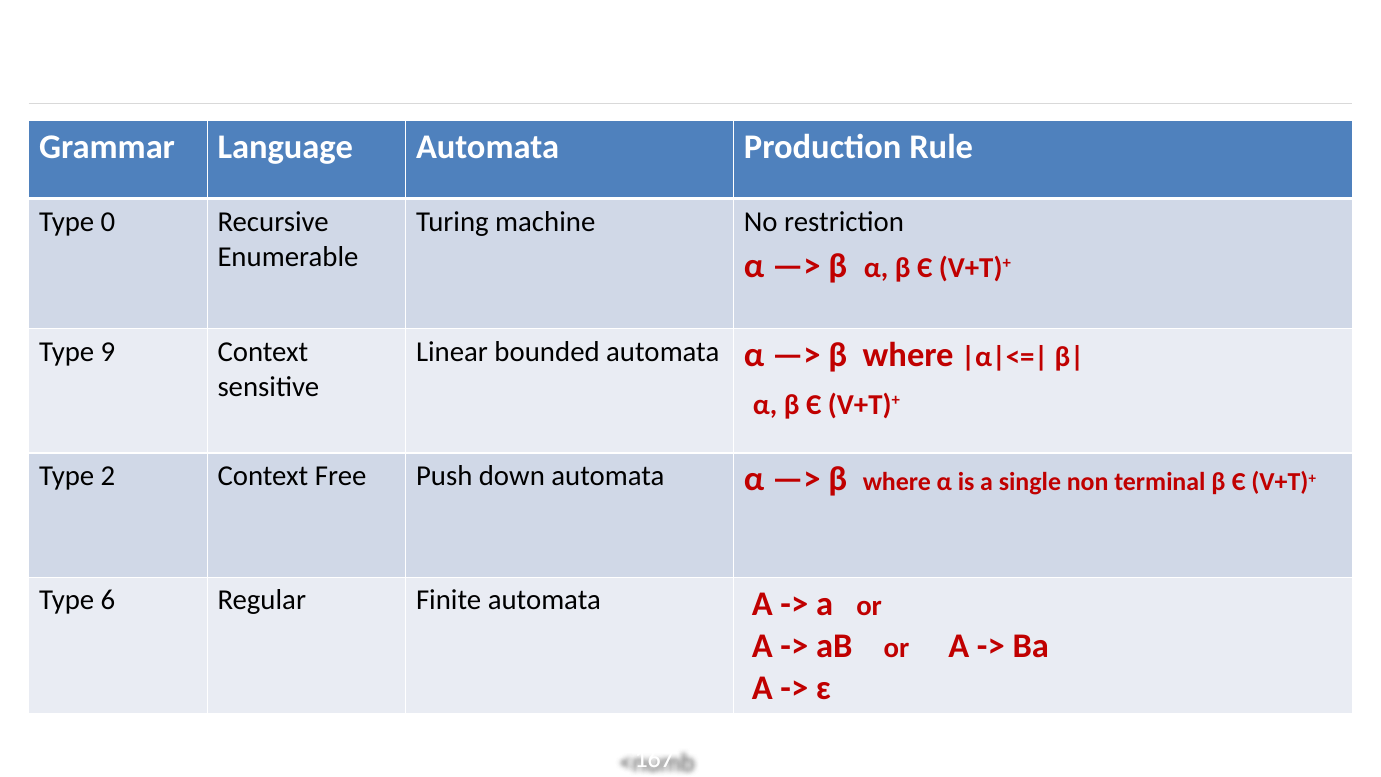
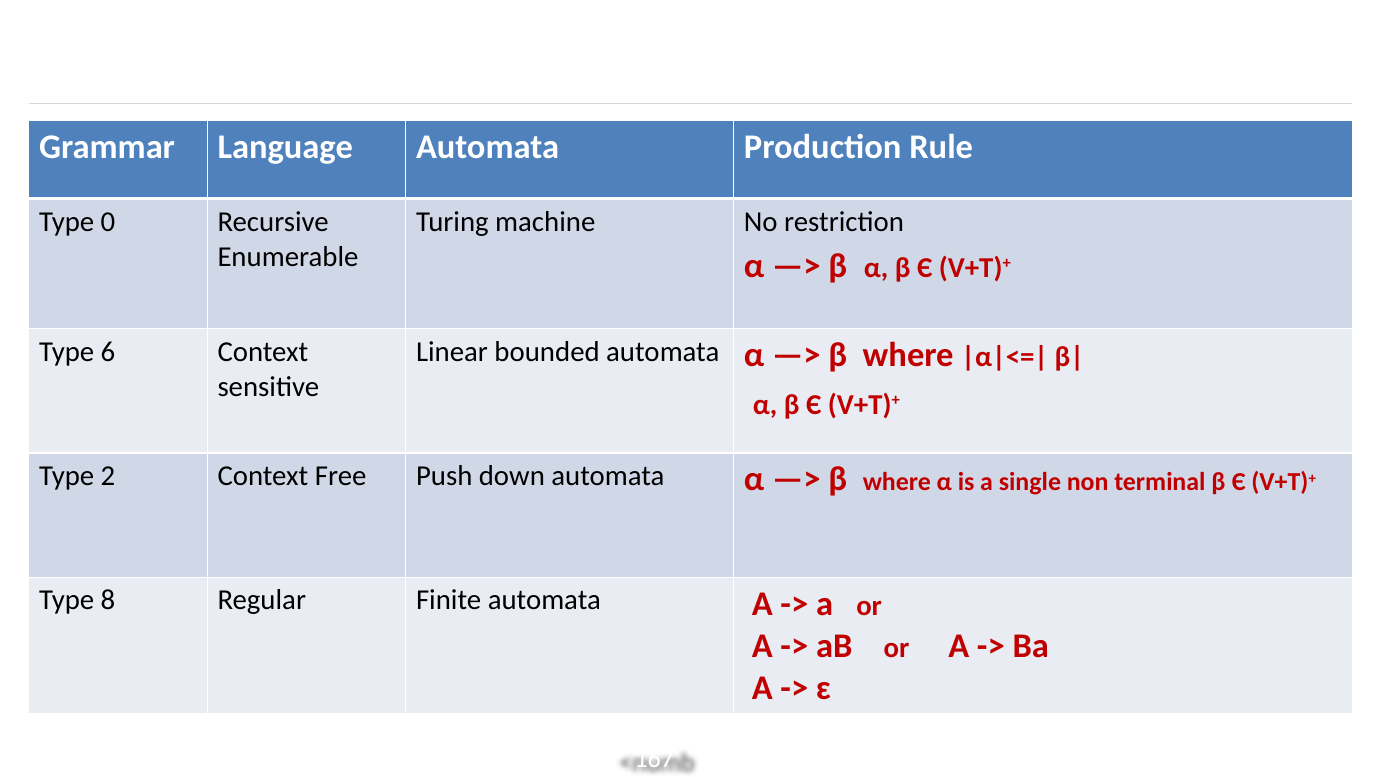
9: 9 -> 6
6: 6 -> 8
